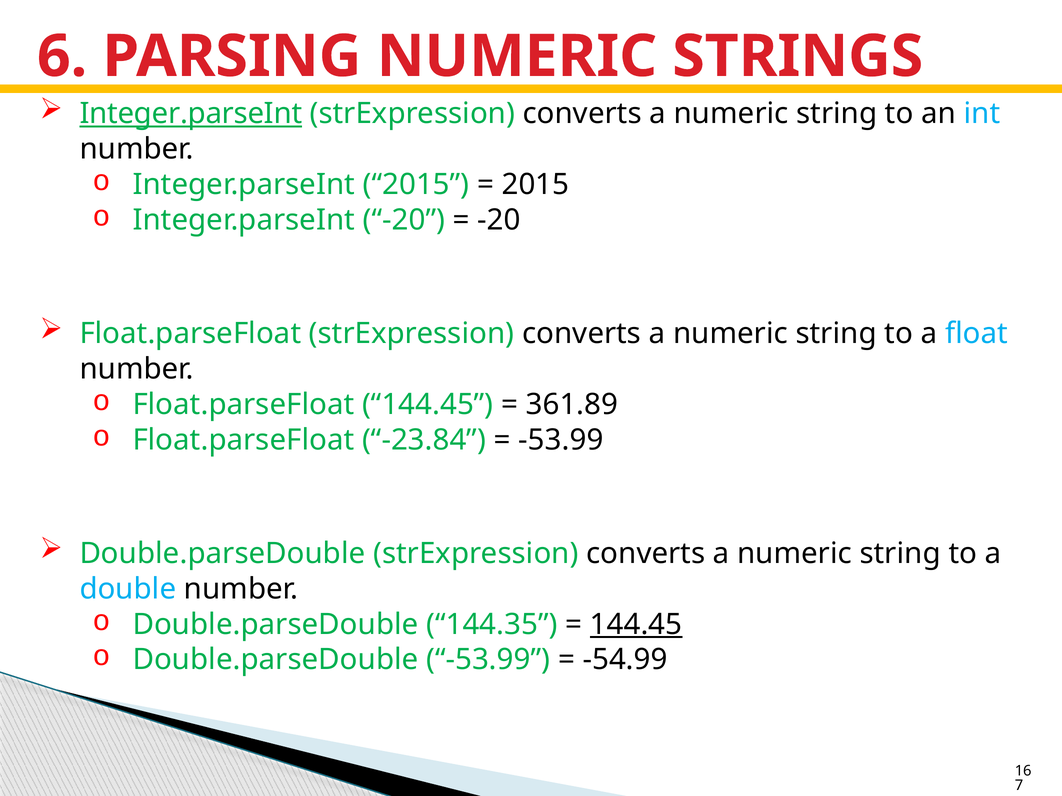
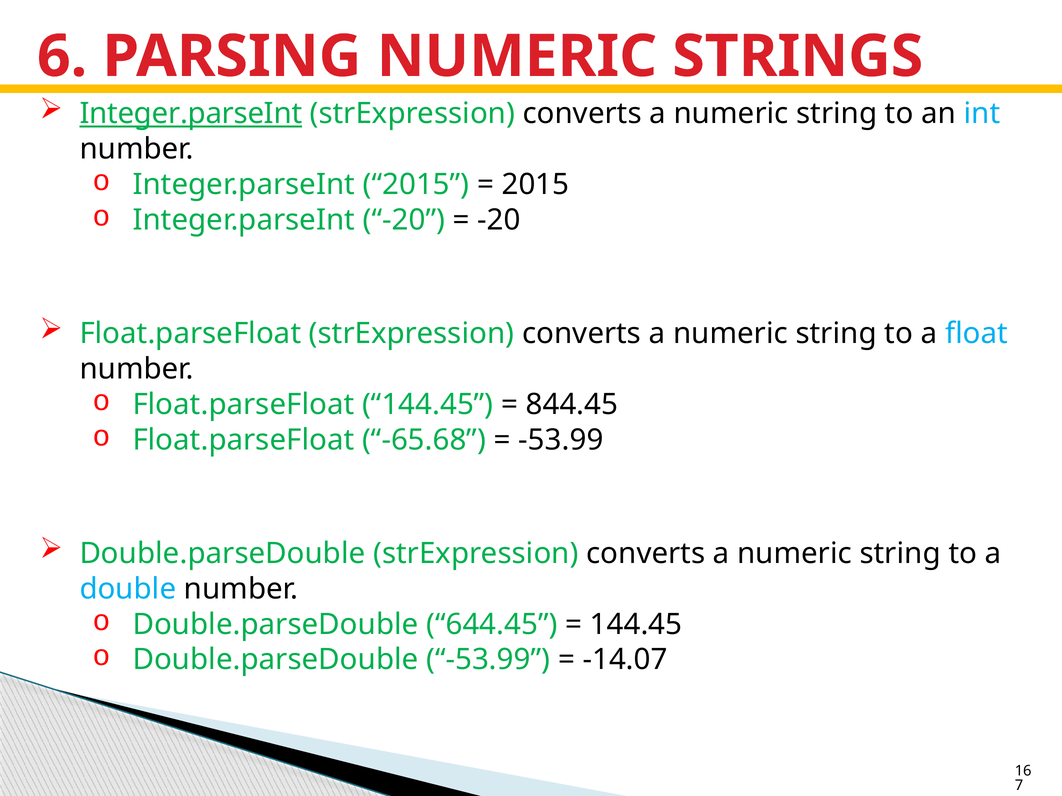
361.89: 361.89 -> 844.45
-23.84: -23.84 -> -65.68
144.35: 144.35 -> 644.45
144.45 at (636, 625) underline: present -> none
-54.99: -54.99 -> -14.07
